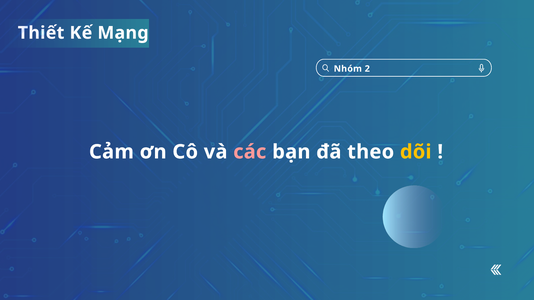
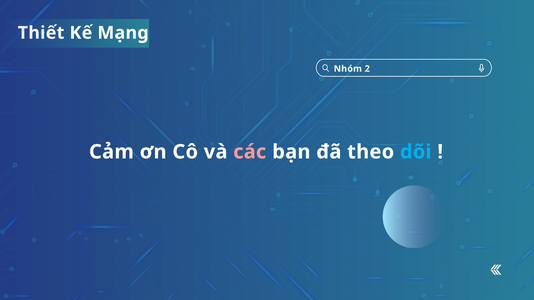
dõi colour: yellow -> light blue
